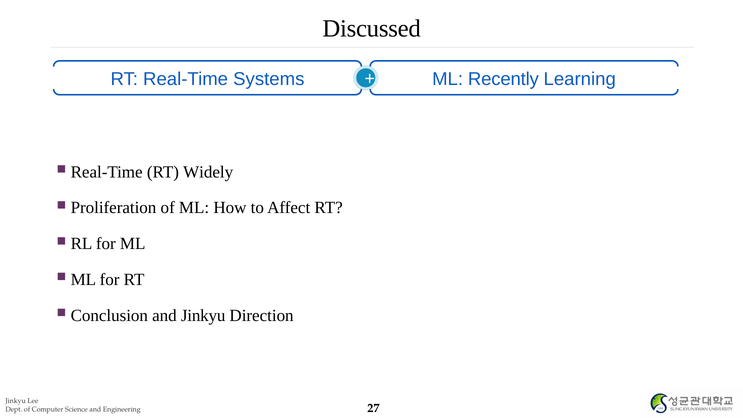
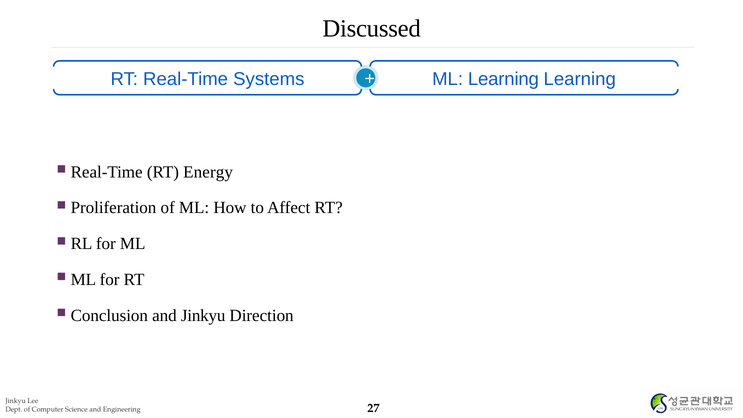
ML Recently: Recently -> Learning
Widely: Widely -> Energy
